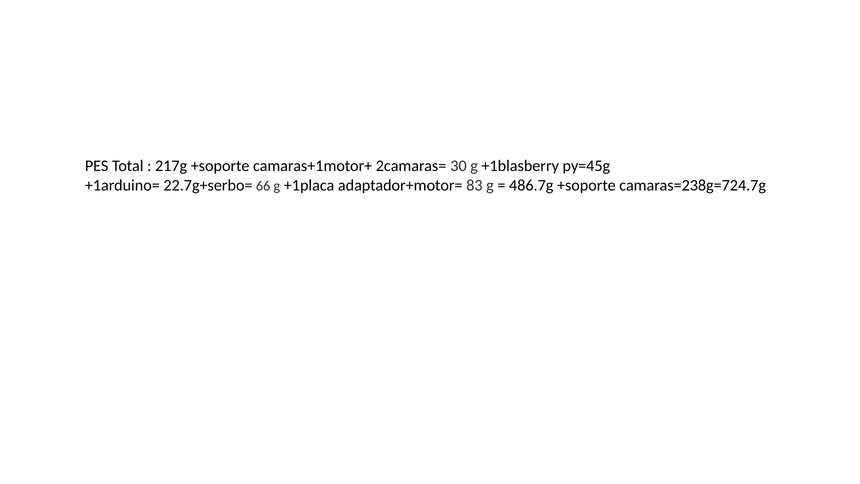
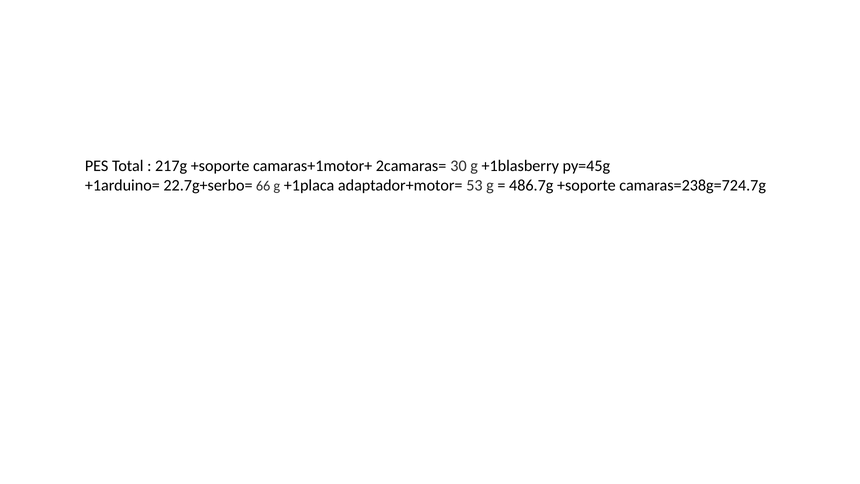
83: 83 -> 53
